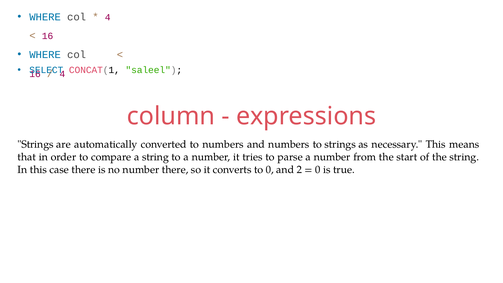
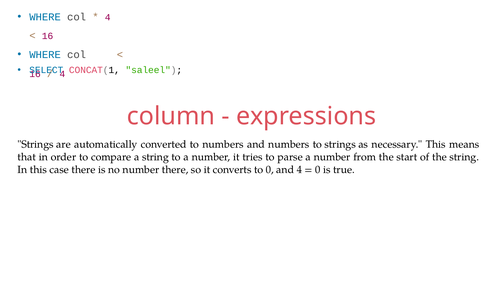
and 2: 2 -> 4
